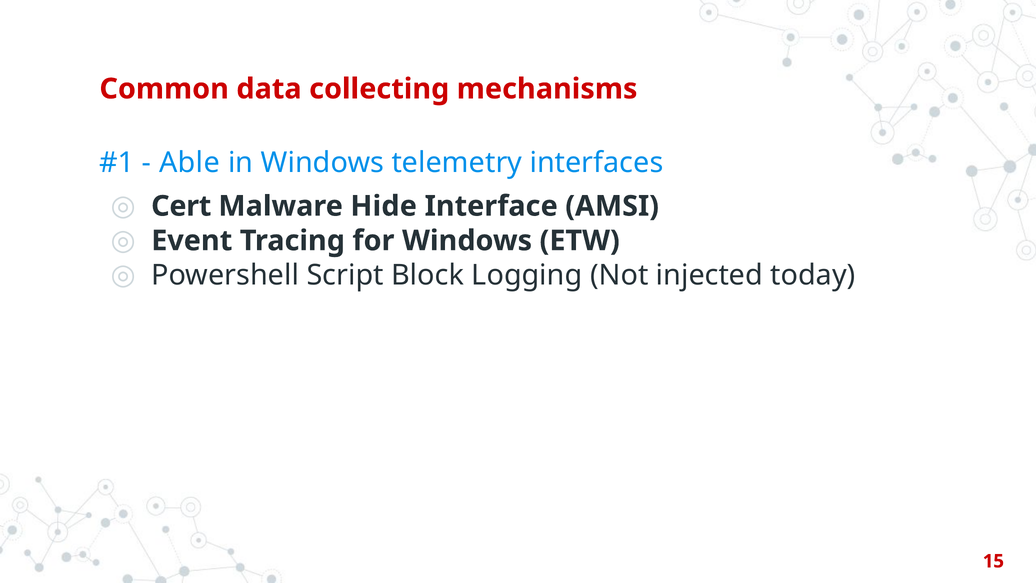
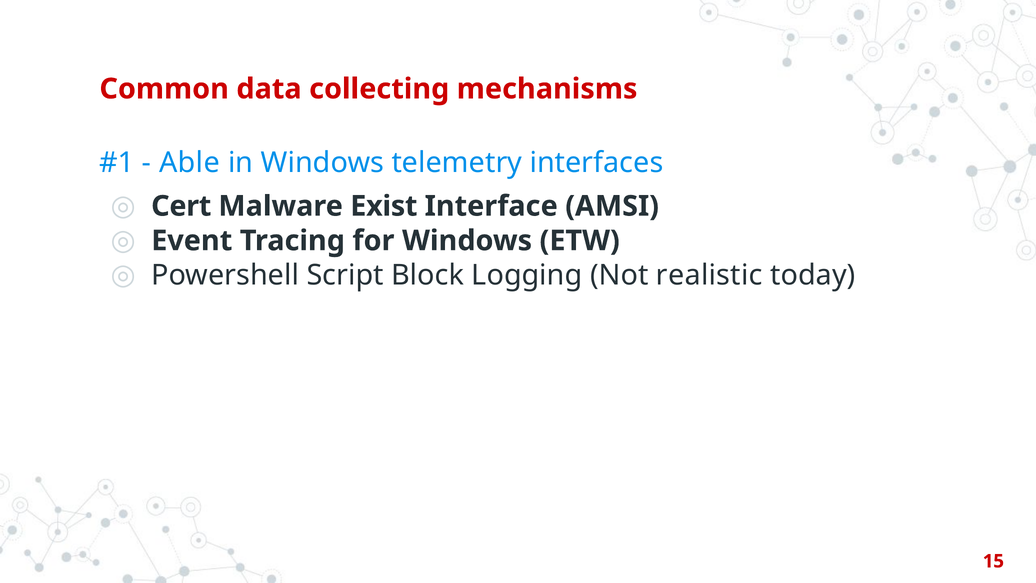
Hide: Hide -> Exist
injected: injected -> realistic
